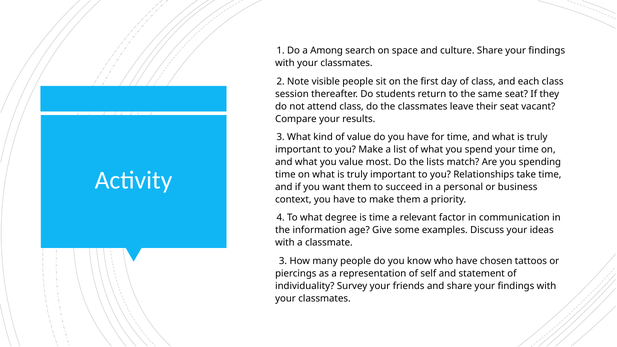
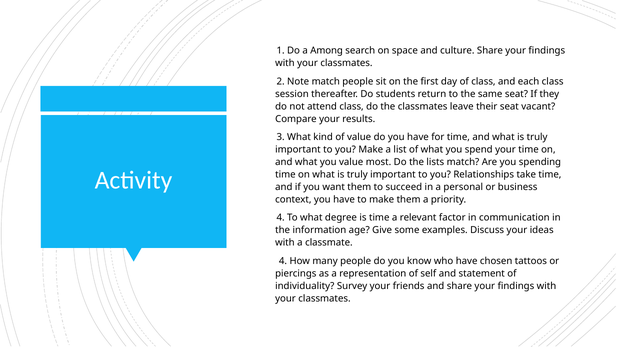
Note visible: visible -> match
3: 3 -> 4
